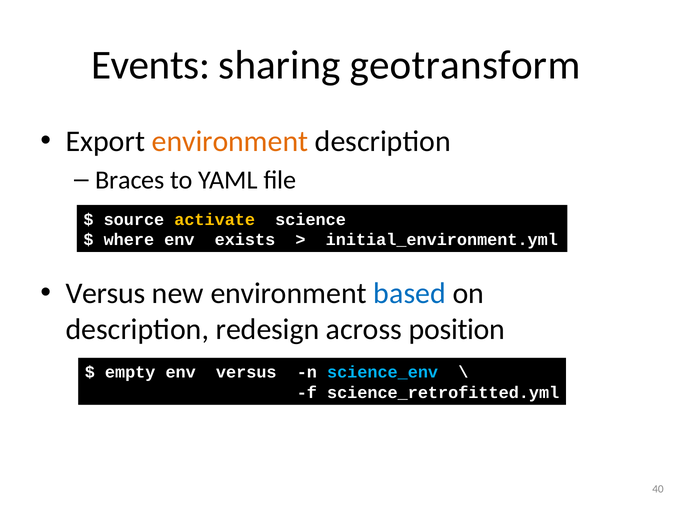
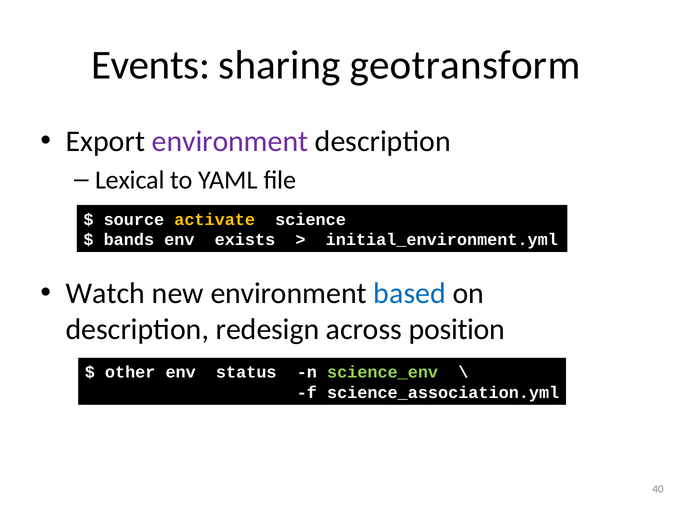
environment at (230, 141) colour: orange -> purple
Braces: Braces -> Lexical
where: where -> bands
Versus at (105, 293): Versus -> Watch
empty: empty -> other
env versus: versus -> status
science_env colour: light blue -> light green
science_retrofitted.yml: science_retrofitted.yml -> science_association.yml
